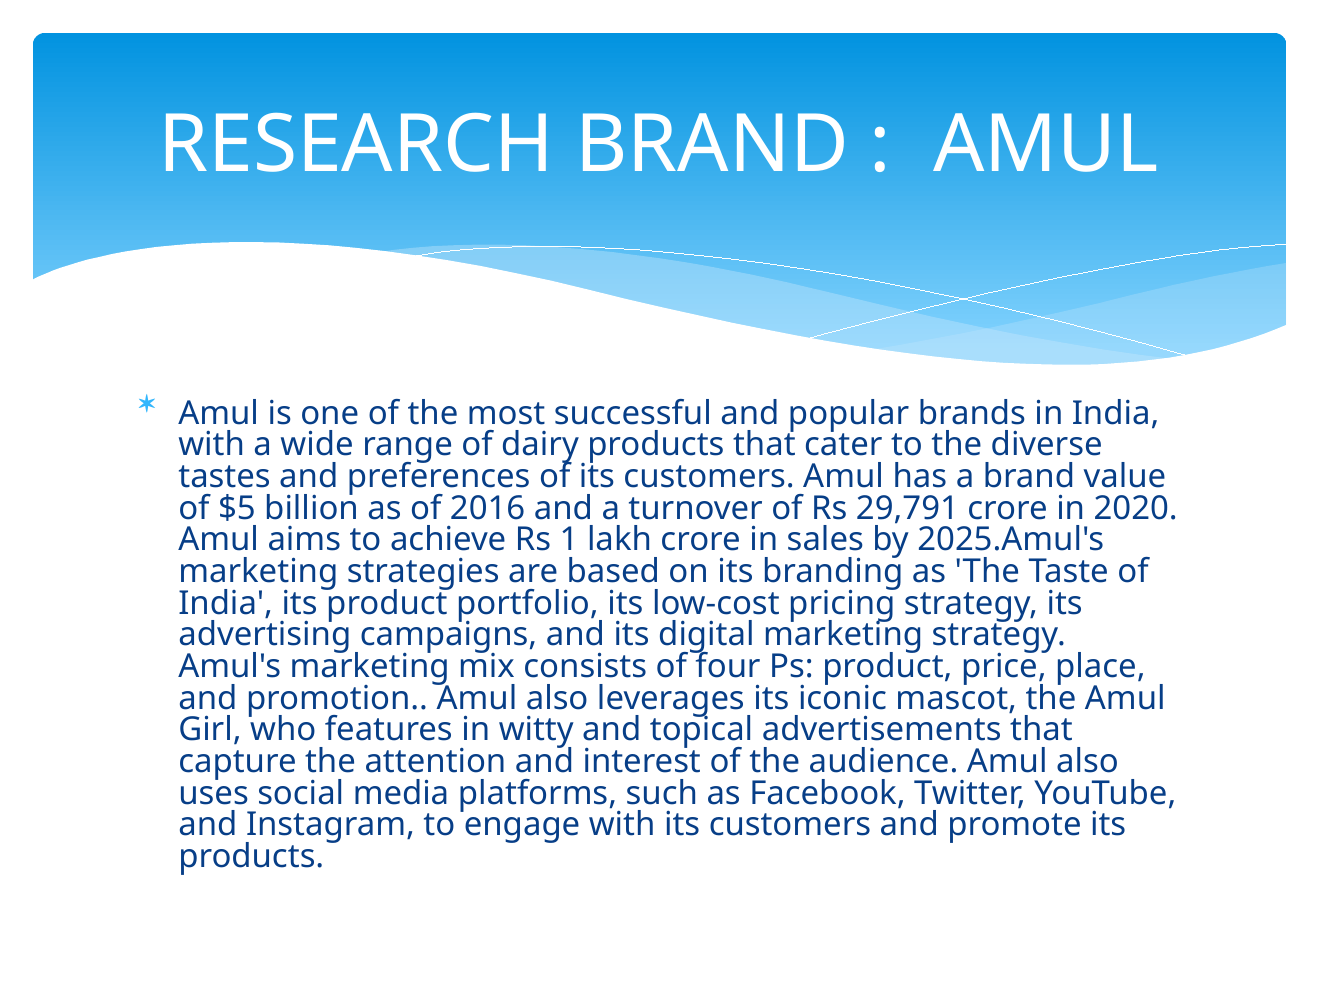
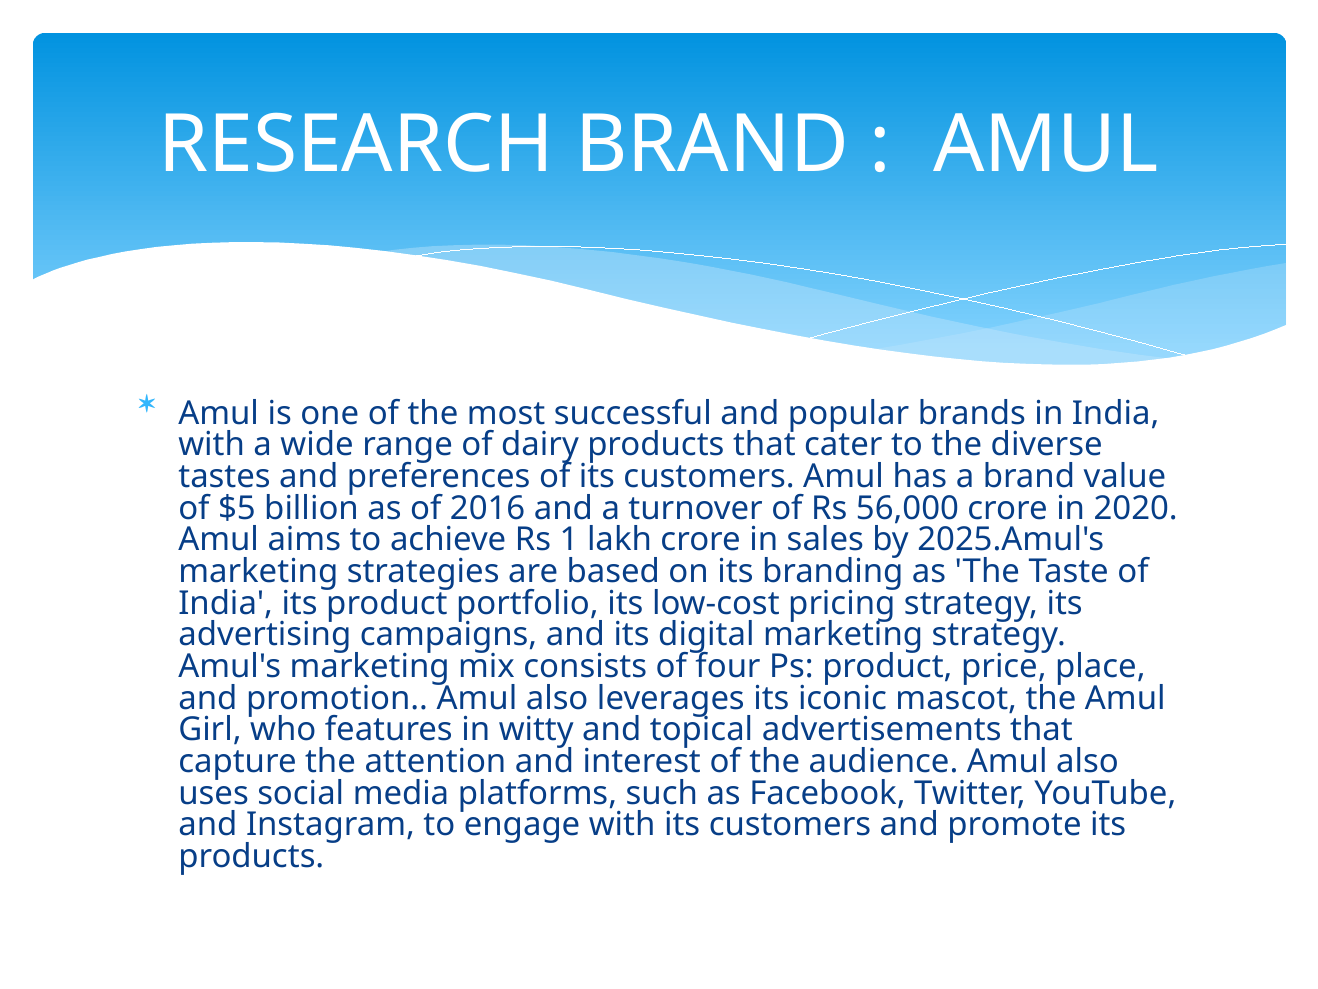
29,791: 29,791 -> 56,000
